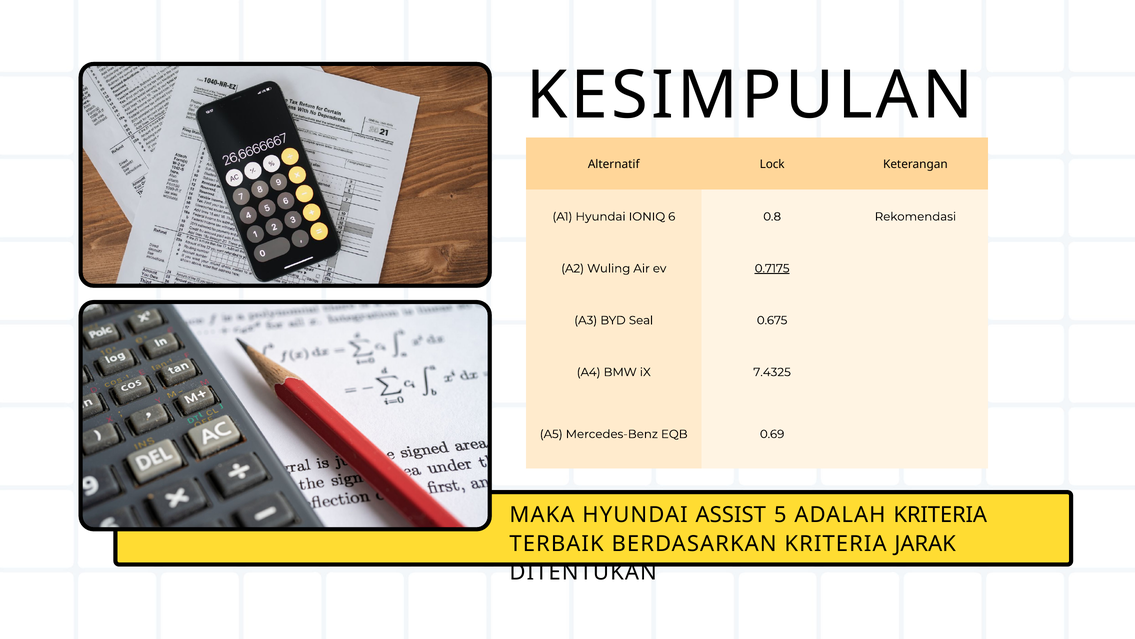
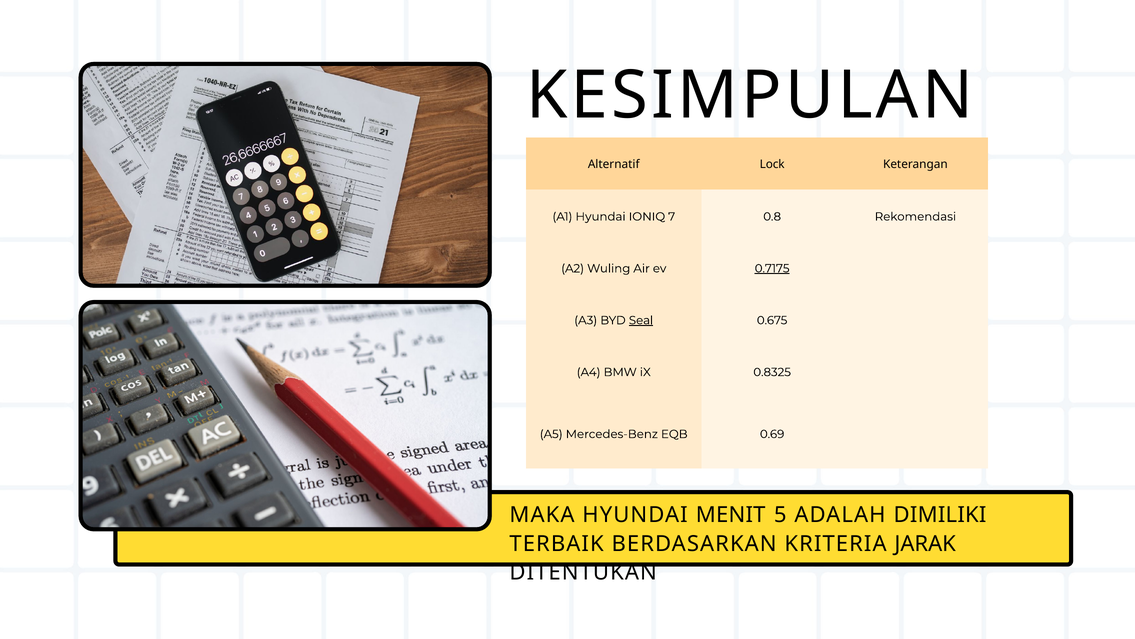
6: 6 -> 7
Seal underline: none -> present
7.4325: 7.4325 -> 0.8325
ASSIST: ASSIST -> MENIT
ADALAH KRITERIA: KRITERIA -> DIMILIKI
